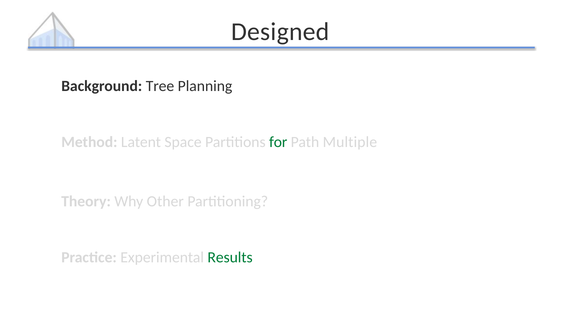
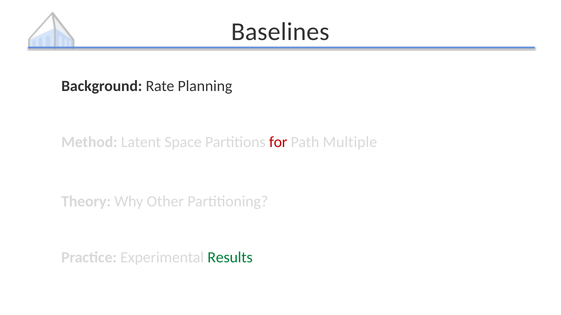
Designed: Designed -> Baselines
Tree: Tree -> Rate
for colour: green -> red
